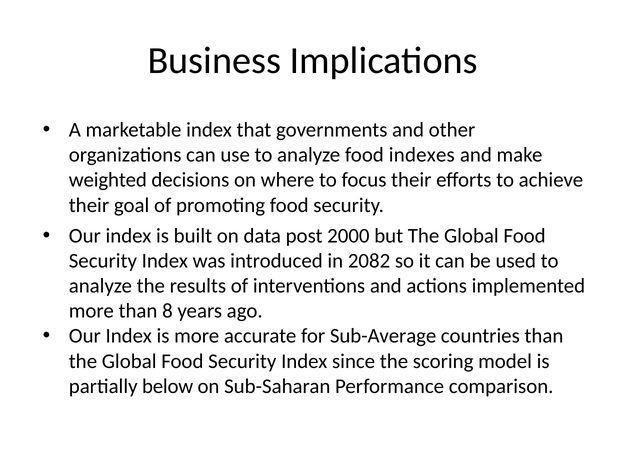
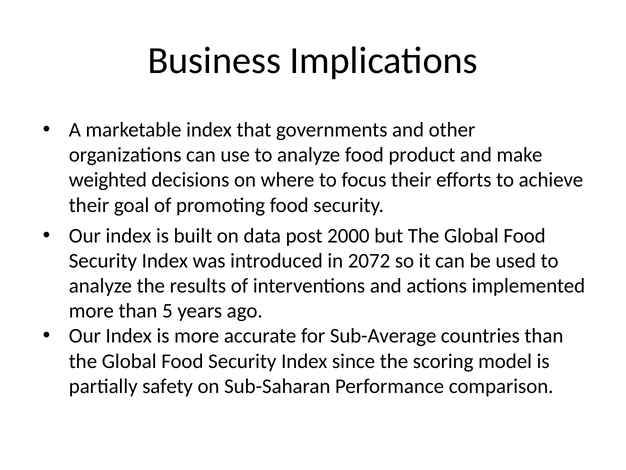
indexes: indexes -> product
2082: 2082 -> 2072
8: 8 -> 5
below: below -> safety
